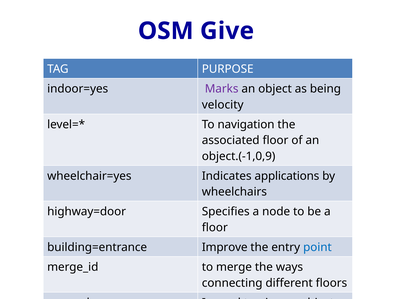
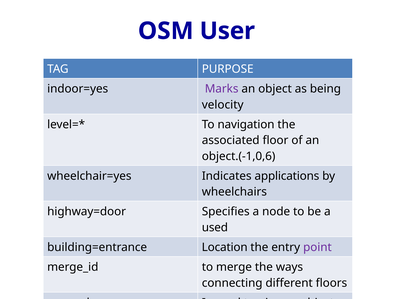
OSM Give: Give -> User
object.(-1,0,9: object.(-1,0,9 -> object.(-1,0,6
floor at (215, 228): floor -> used
Improve: Improve -> Location
point colour: blue -> purple
